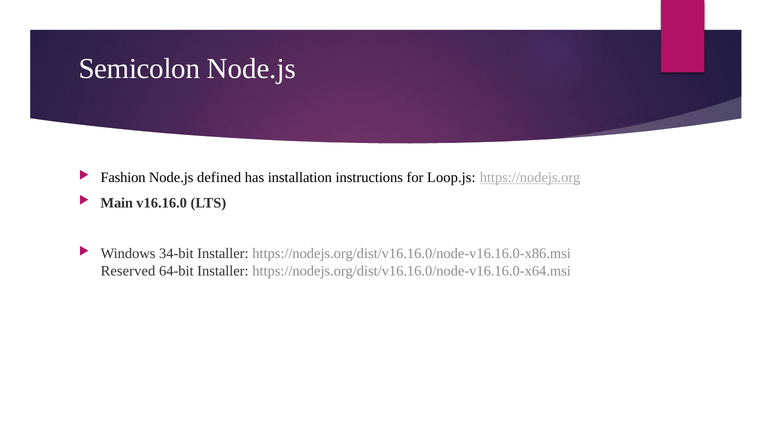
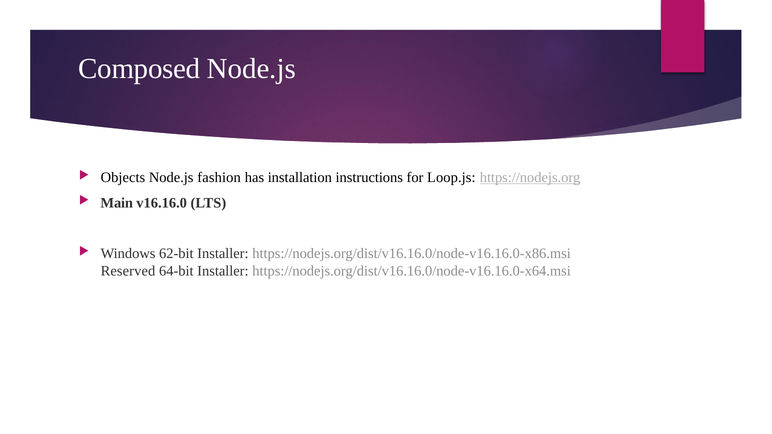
Semicolon: Semicolon -> Composed
Fashion: Fashion -> Objects
defined: defined -> fashion
34-bit: 34-bit -> 62-bit
